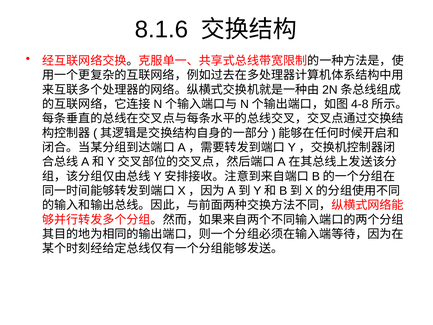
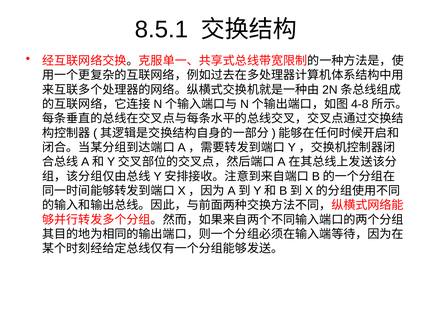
8.1.6: 8.1.6 -> 8.5.1
